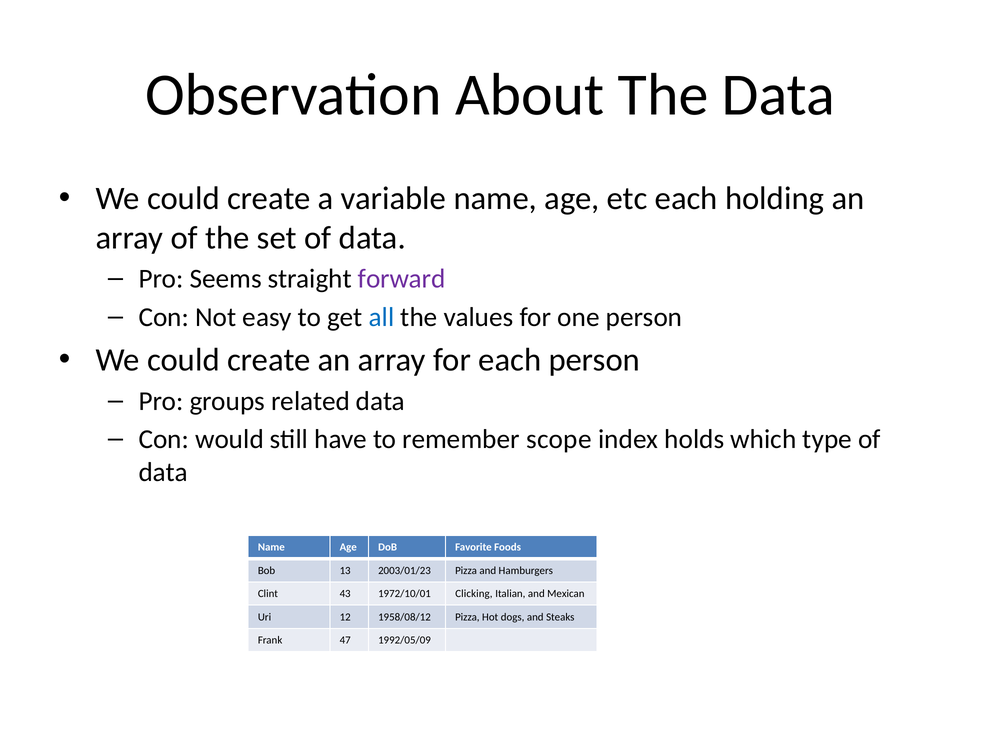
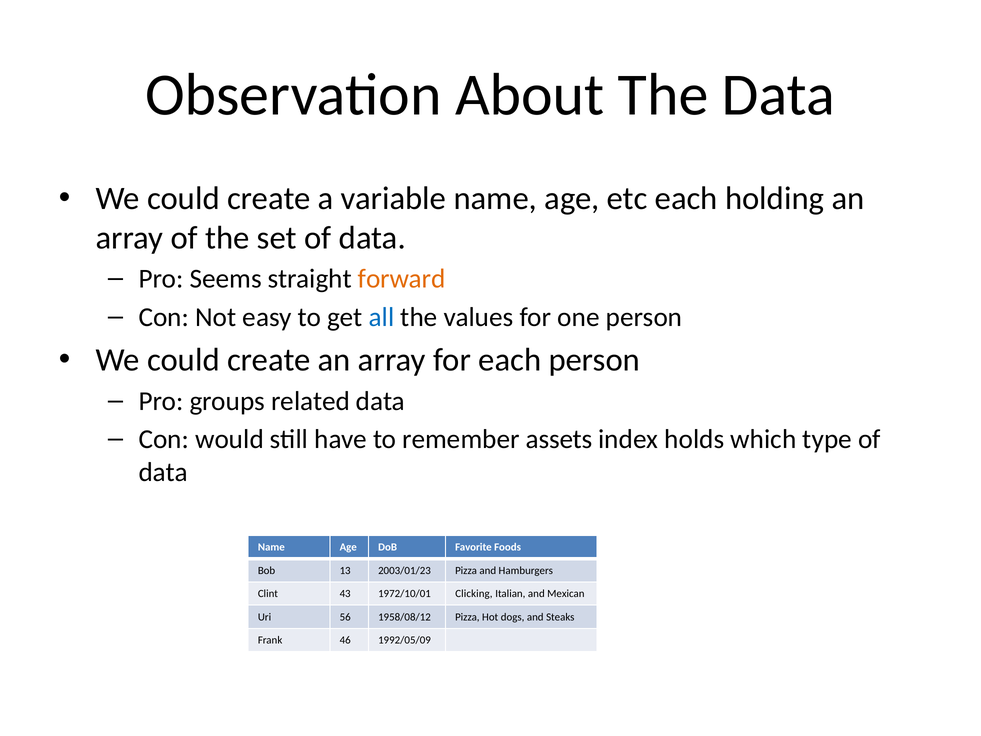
forward colour: purple -> orange
scope: scope -> assets
12: 12 -> 56
47: 47 -> 46
